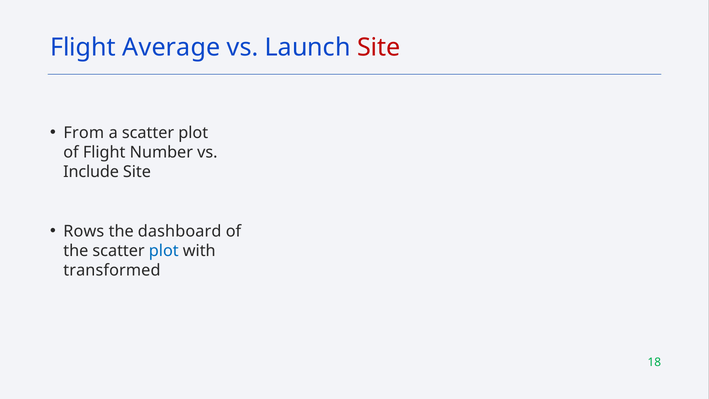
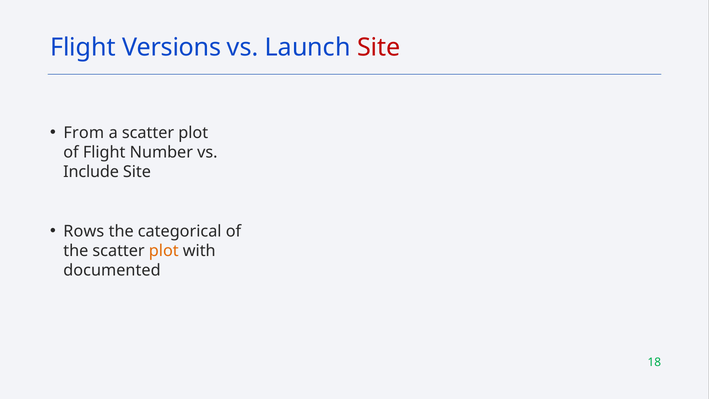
Average: Average -> Versions
dashboard: dashboard -> categorical
plot at (164, 251) colour: blue -> orange
transformed: transformed -> documented
